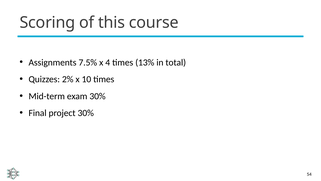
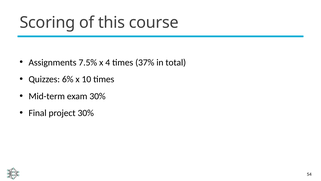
13%: 13% -> 37%
2%: 2% -> 6%
